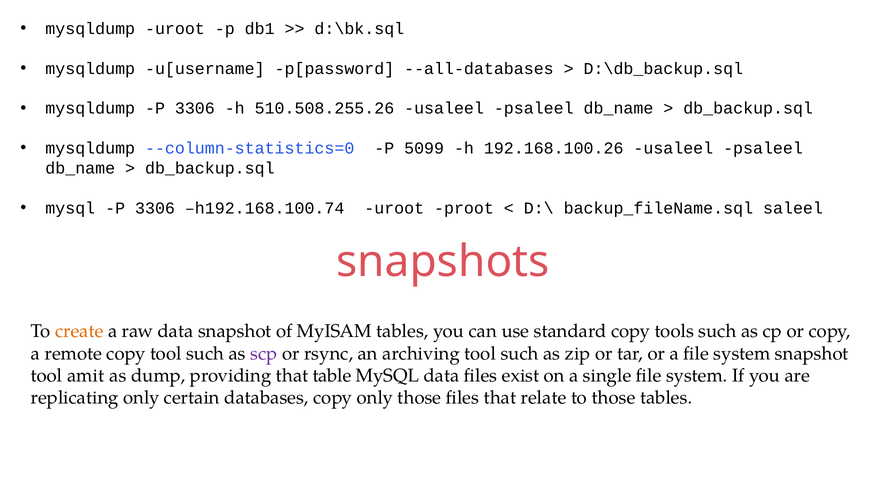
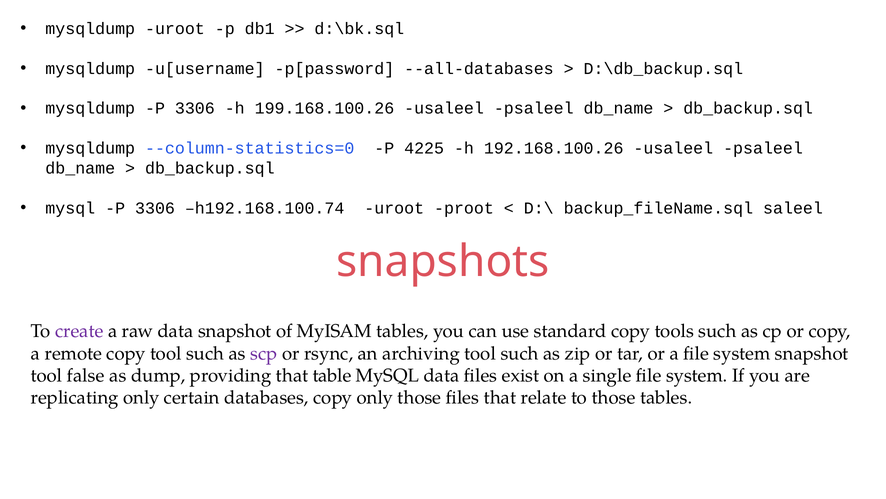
510.508.255.26: 510.508.255.26 -> 199.168.100.26
5099: 5099 -> 4225
create colour: orange -> purple
amit: amit -> false
